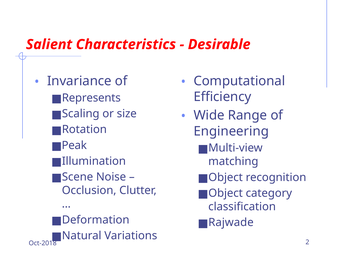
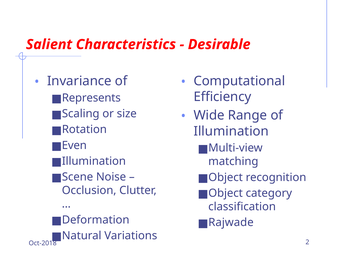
Engineering at (231, 131): Engineering -> Illumination
Peak: Peak -> Even
